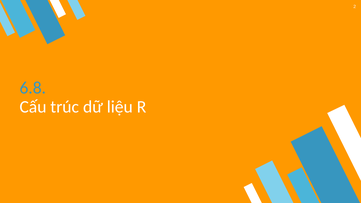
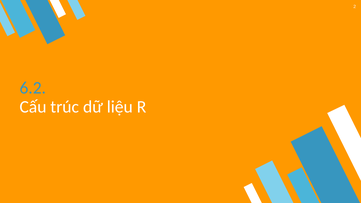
6.8: 6.8 -> 6.2
